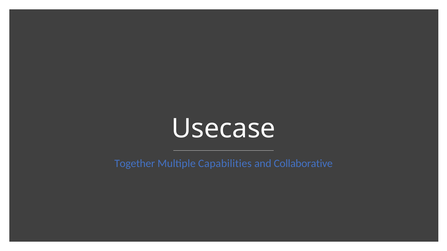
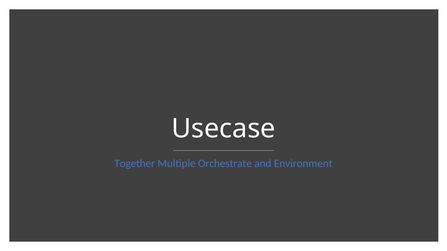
Capabilities: Capabilities -> Orchestrate
Collaborative: Collaborative -> Environment
